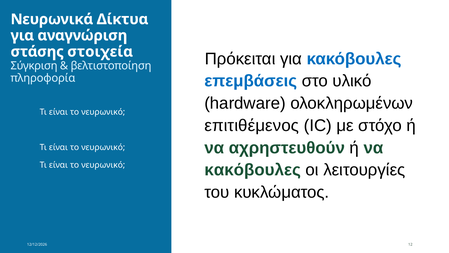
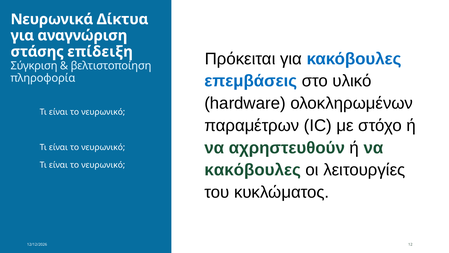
στοιχεία: στοιχεία -> επίδειξη
επιτιθέμενος: επιτιθέμενος -> παραμέτρων
